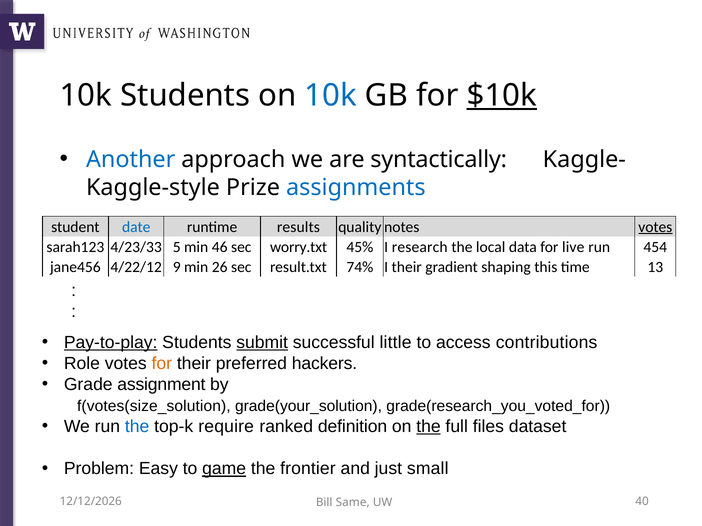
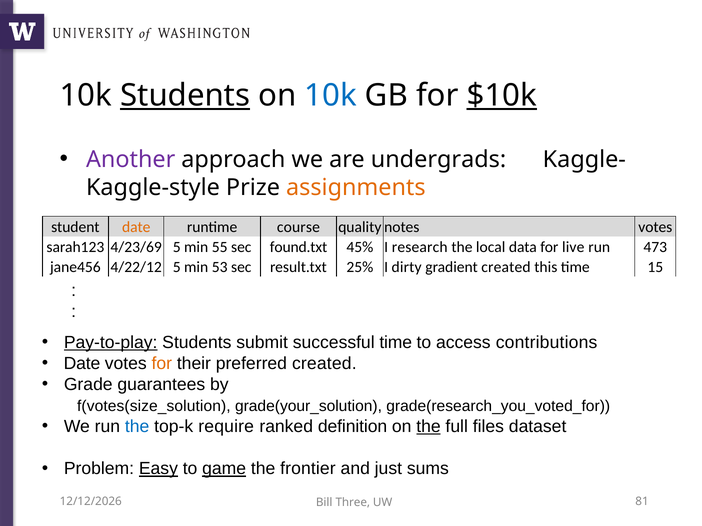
Students at (185, 96) underline: none -> present
Another colour: blue -> purple
syntactically: syntactically -> undergrads
assignments colour: blue -> orange
date at (136, 227) colour: blue -> orange
results: results -> course
votes at (655, 227) underline: present -> none
4/23/33: 4/23/33 -> 4/23/69
46: 46 -> 55
worry.txt: worry.txt -> found.txt
454: 454 -> 473
4/22/12 9: 9 -> 5
26: 26 -> 53
74%: 74% -> 25%
I their: their -> dirty
gradient shaping: shaping -> created
13: 13 -> 15
submit underline: present -> none
successful little: little -> time
Role at (82, 364): Role -> Date
preferred hackers: hackers -> created
assignment: assignment -> guarantees
Easy underline: none -> present
small: small -> sums
40: 40 -> 81
Same: Same -> Three
